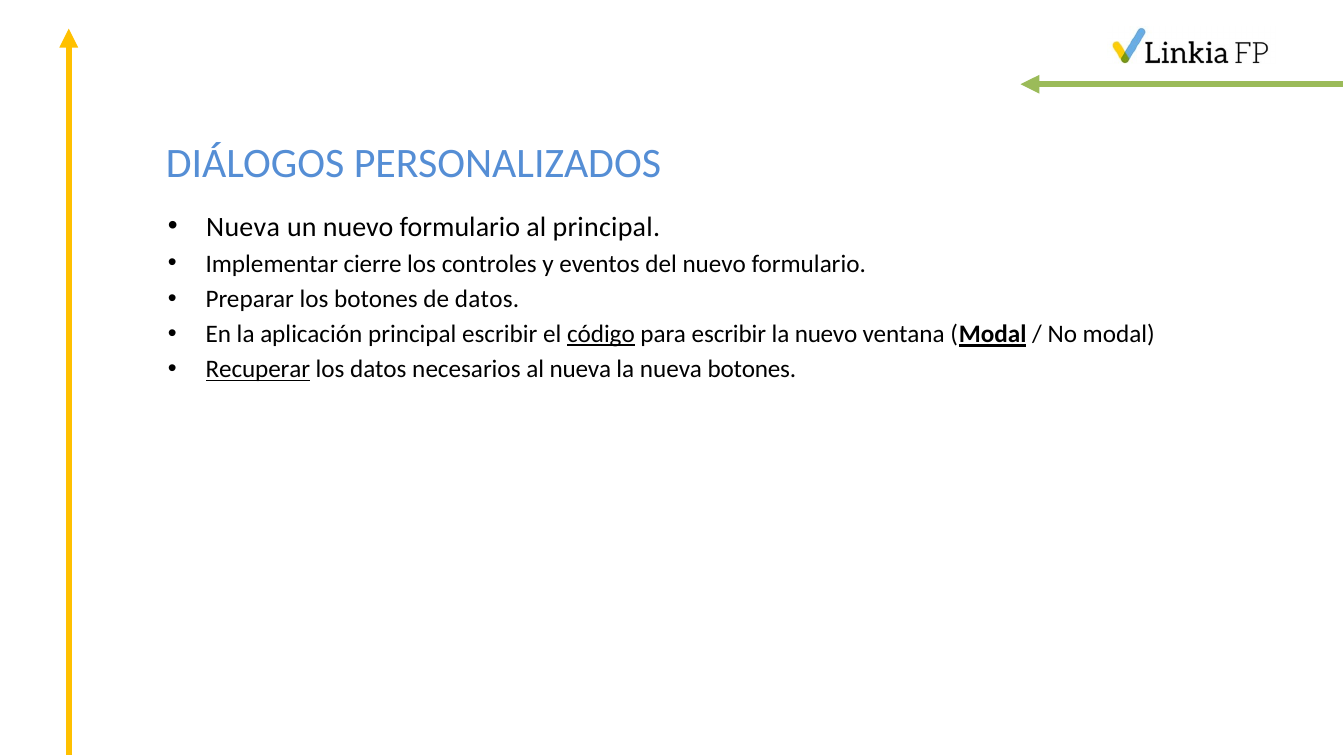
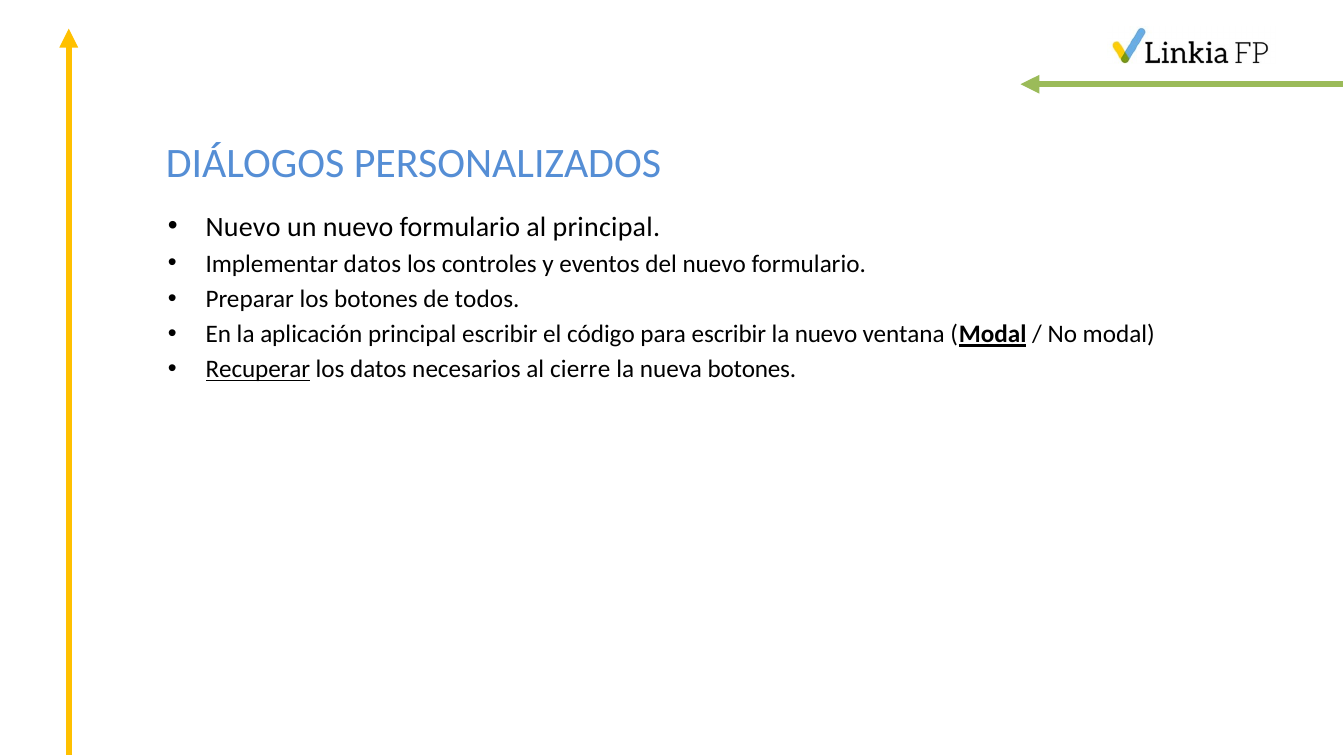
Nueva at (243, 227): Nueva -> Nuevo
Implementar cierre: cierre -> datos
de datos: datos -> todos
código underline: present -> none
al nueva: nueva -> cierre
